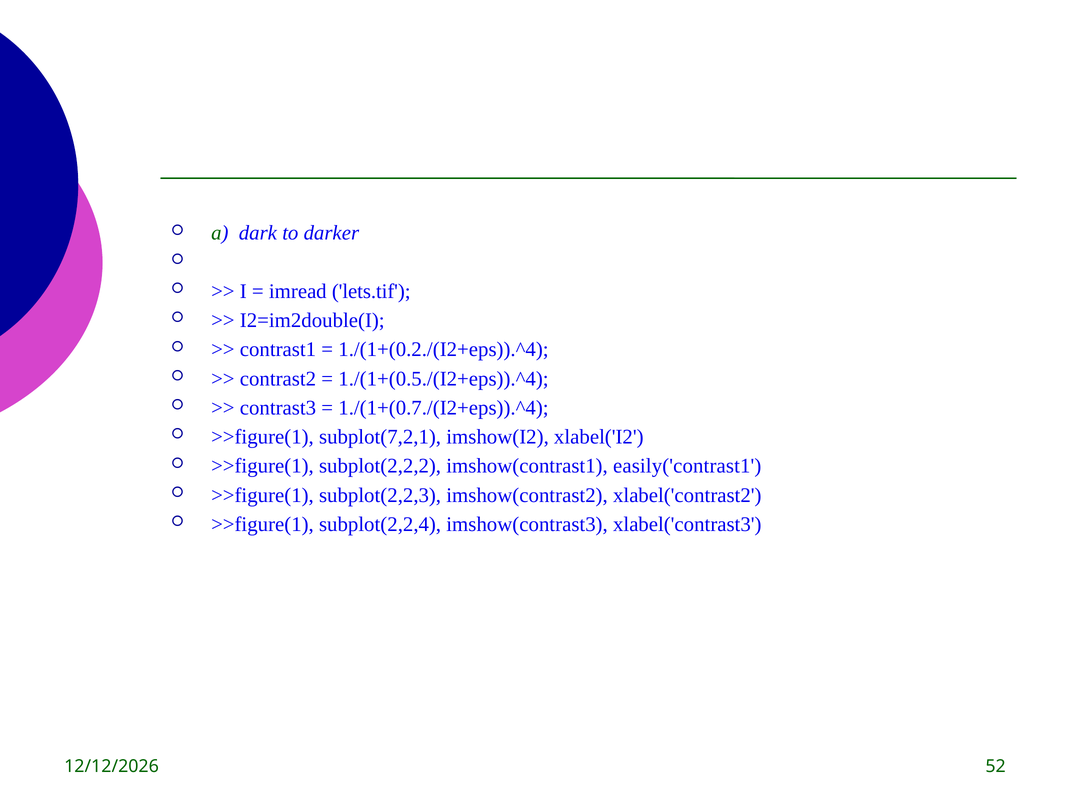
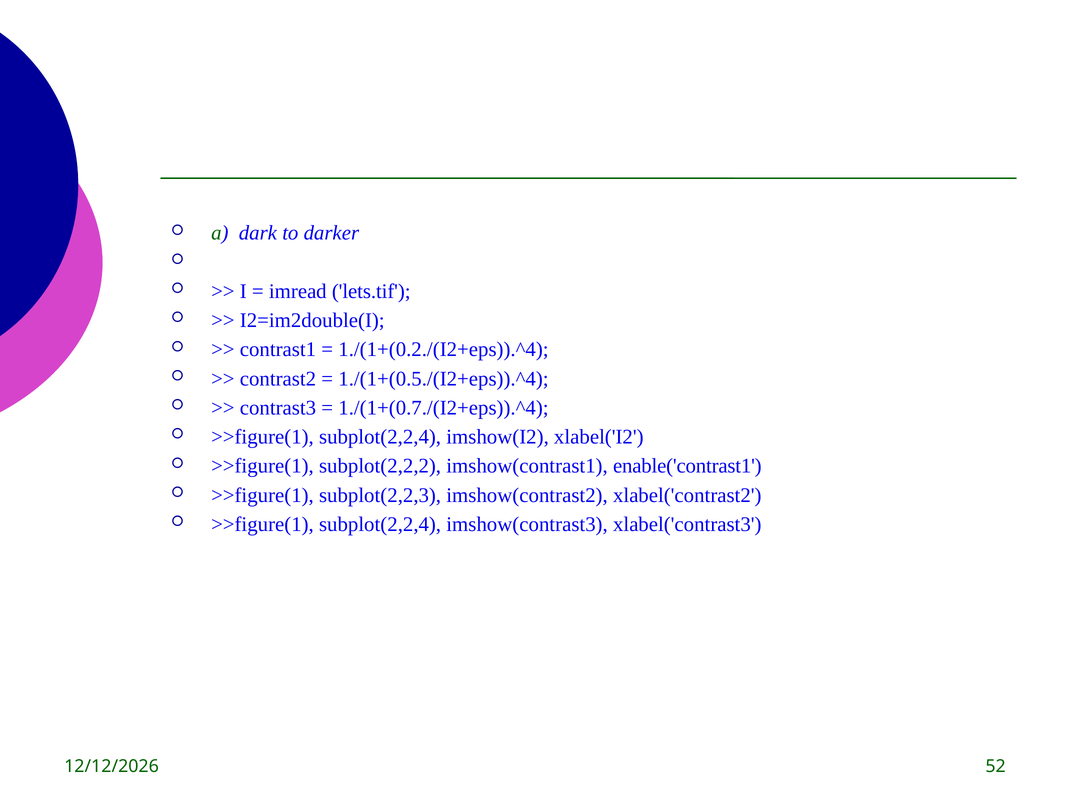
subplot(7,2,1 at (380, 437): subplot(7,2,1 -> subplot(2,2,4
easily('contrast1: easily('contrast1 -> enable('contrast1
